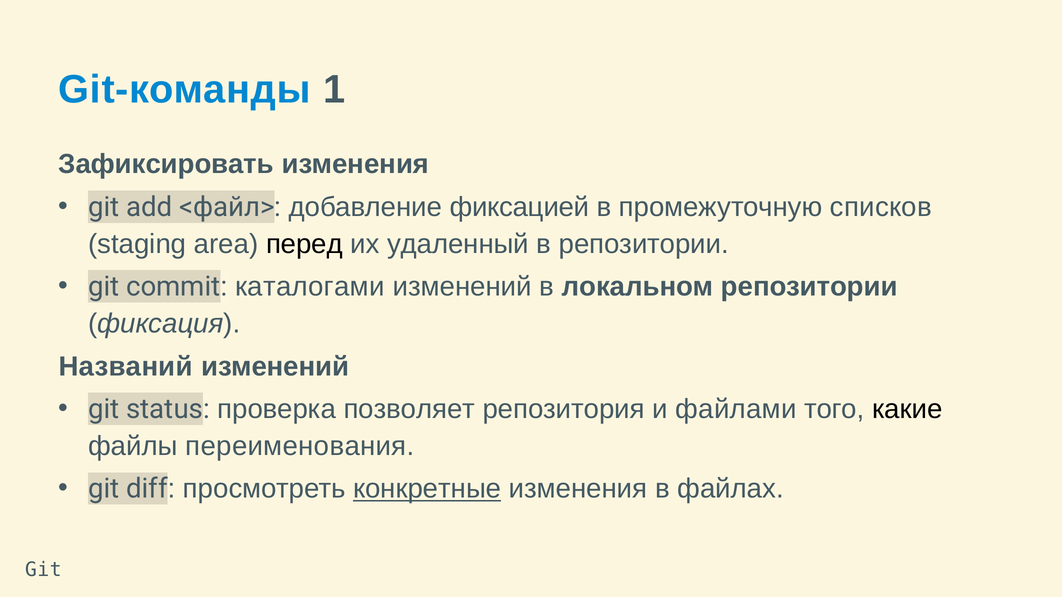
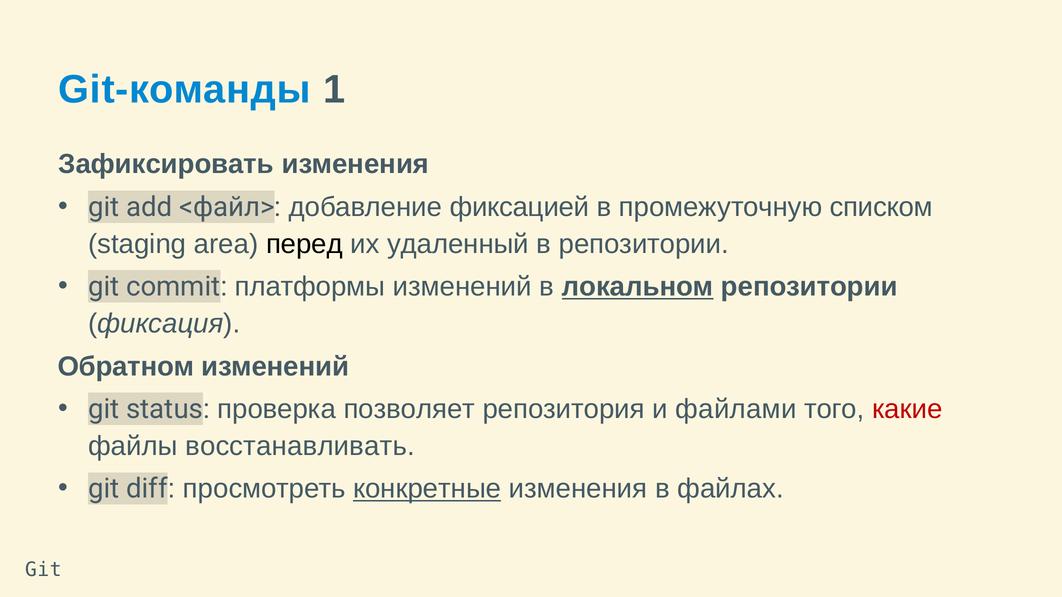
списков: списков -> списком
каталогами: каталогами -> платформы
локальном underline: none -> present
Названий: Названий -> Обратном
какие colour: black -> red
переименования: переименования -> восстанавливать
